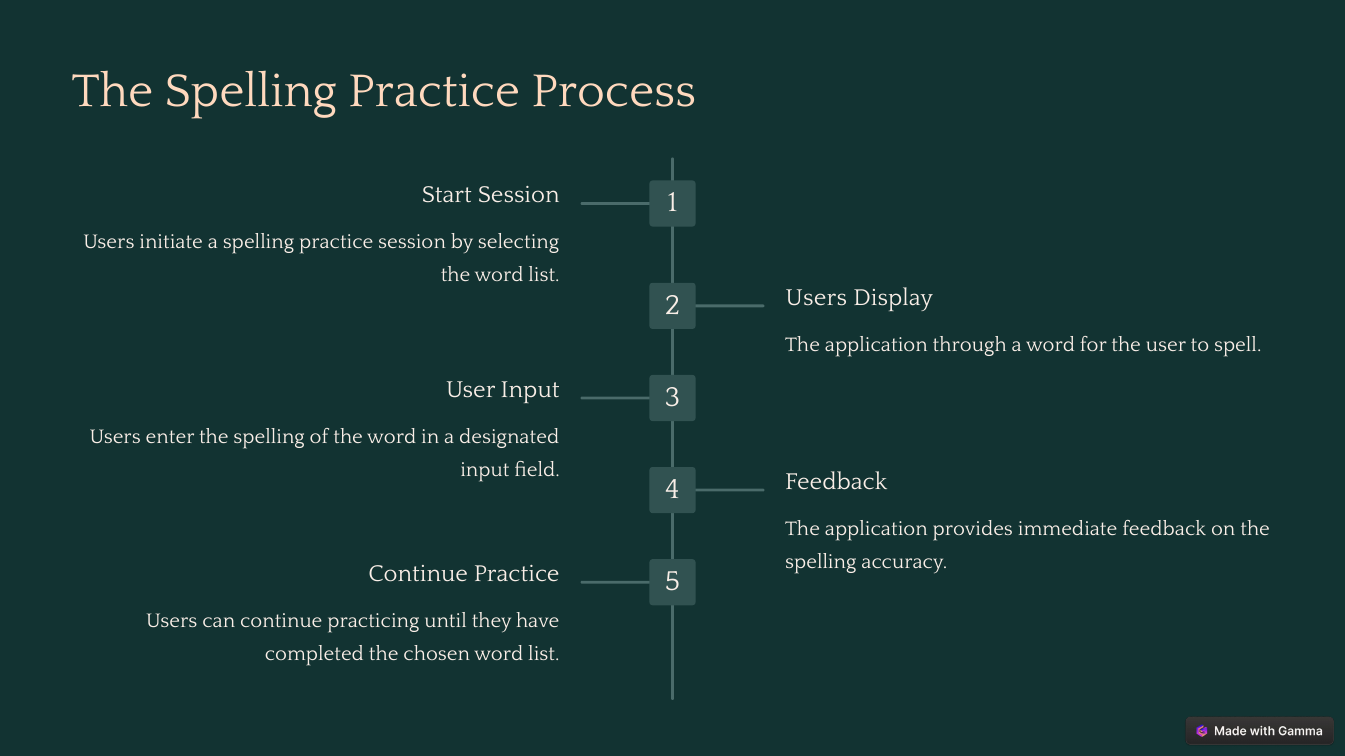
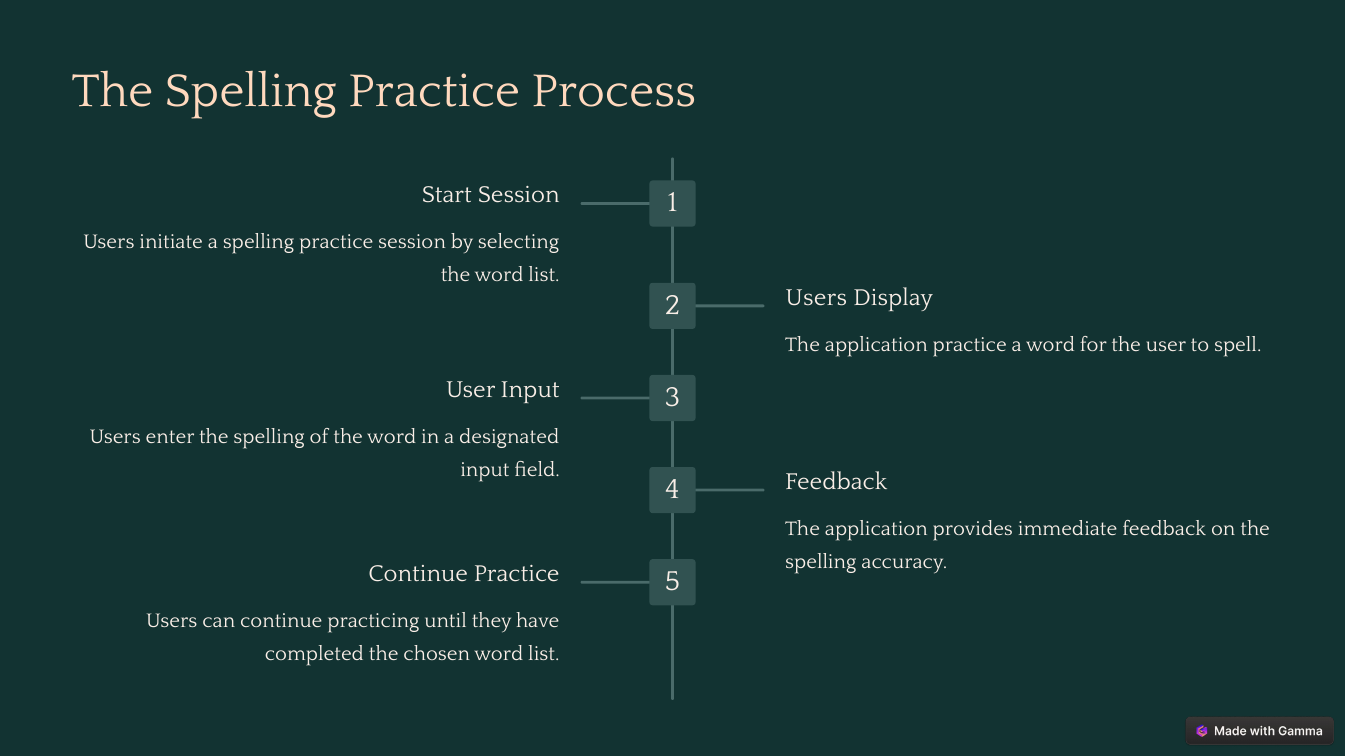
application through: through -> practice
